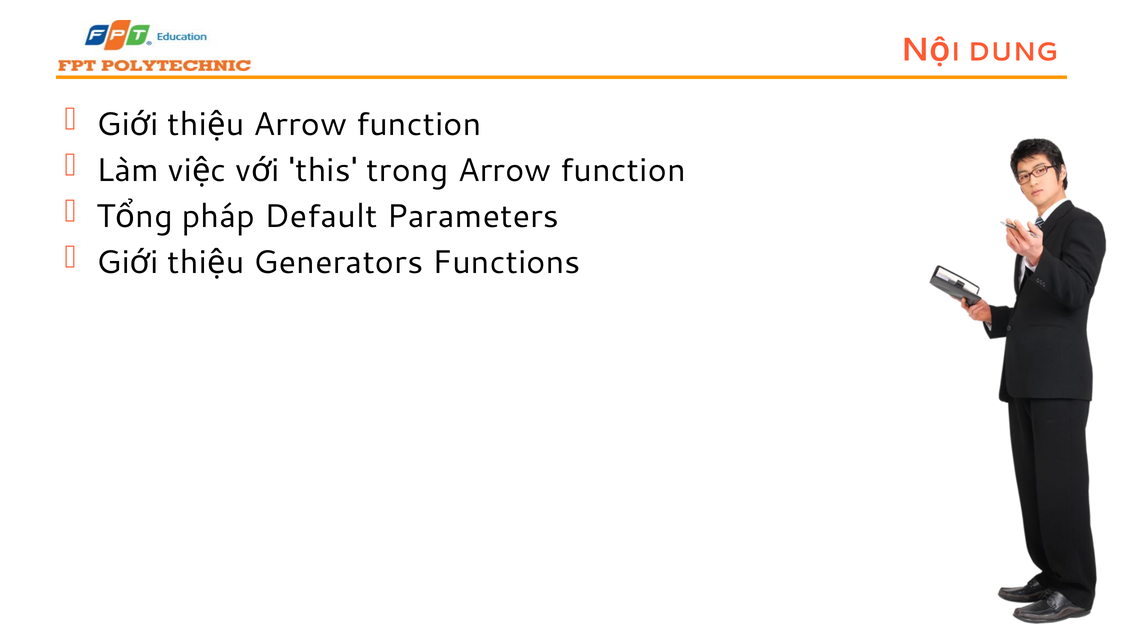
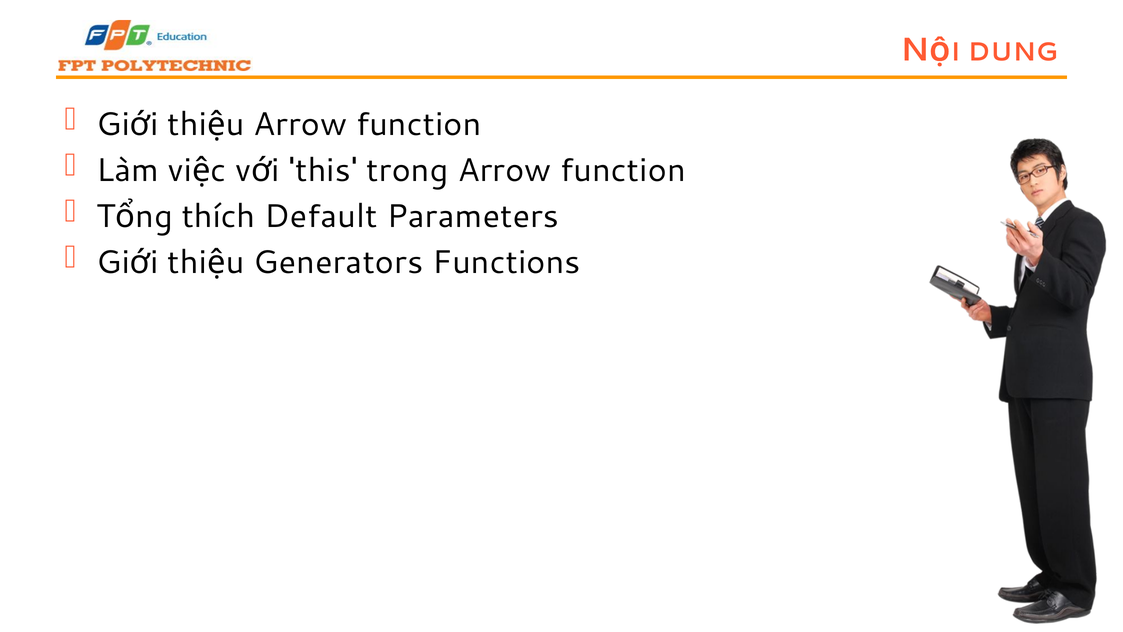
pháp: pháp -> thích
